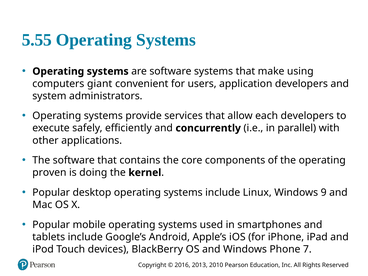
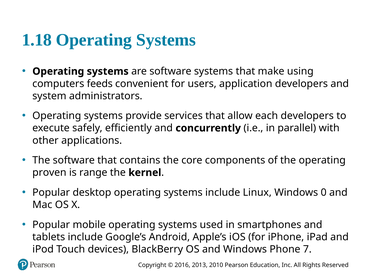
5.55: 5.55 -> 1.18
giant: giant -> feeds
doing: doing -> range
9: 9 -> 0
